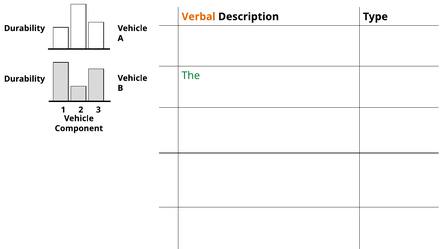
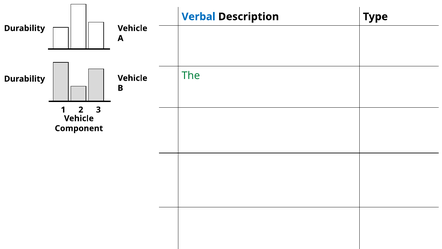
Verbal colour: orange -> blue
